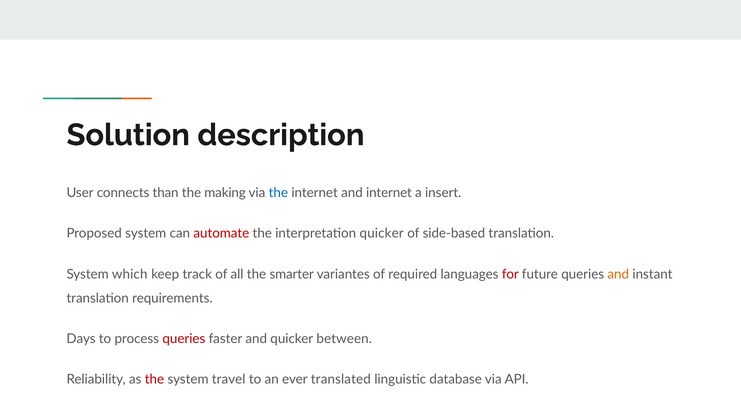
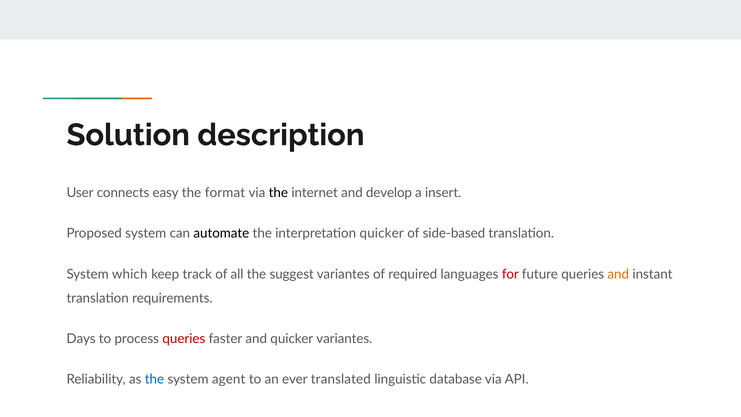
than: than -> easy
making: making -> format
the at (278, 193) colour: blue -> black
and internet: internet -> develop
automate colour: red -> black
smarter: smarter -> suggest
quicker between: between -> variantes
the at (154, 379) colour: red -> blue
travel: travel -> agent
